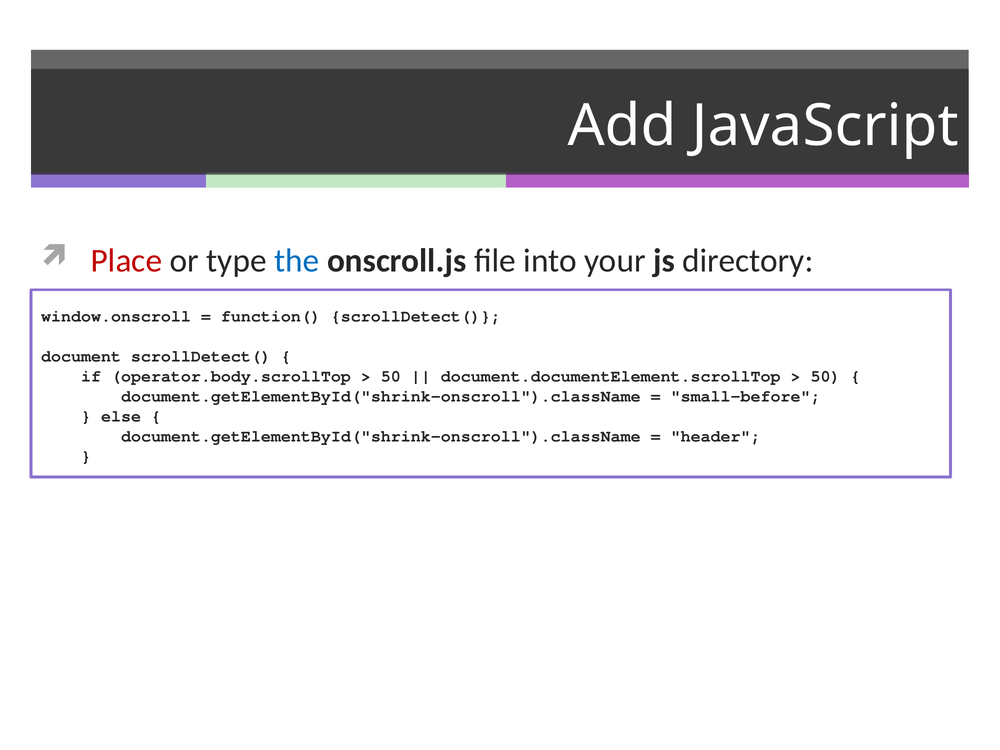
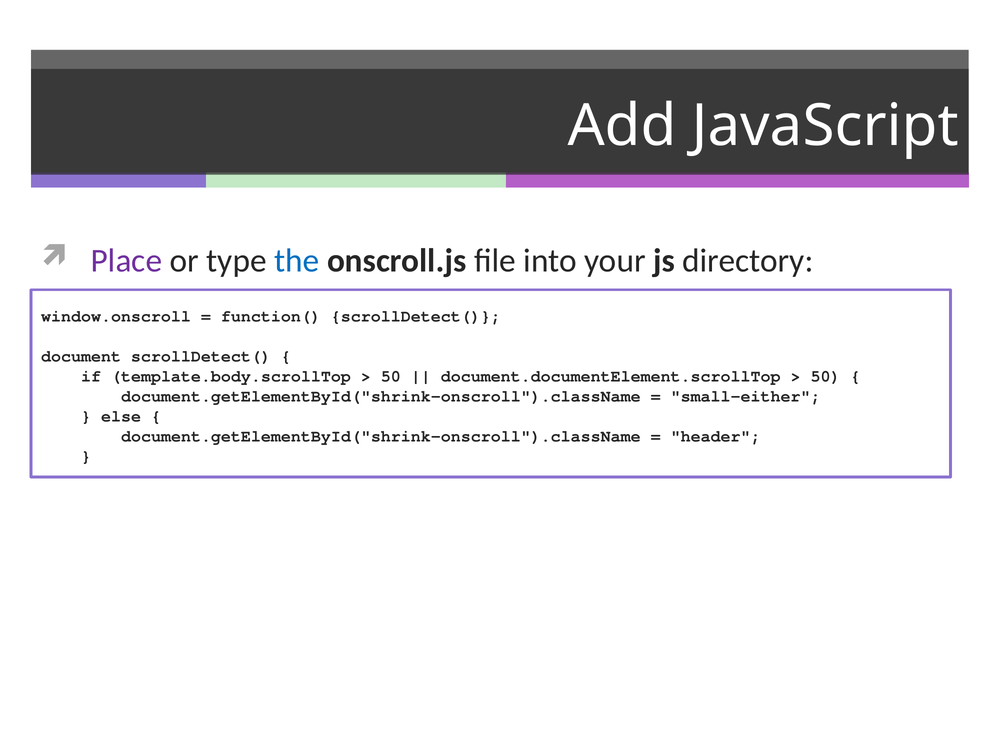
Place colour: red -> purple
operator.body.scrollTop: operator.body.scrollTop -> template.body.scrollTop
small-before: small-before -> small-either
